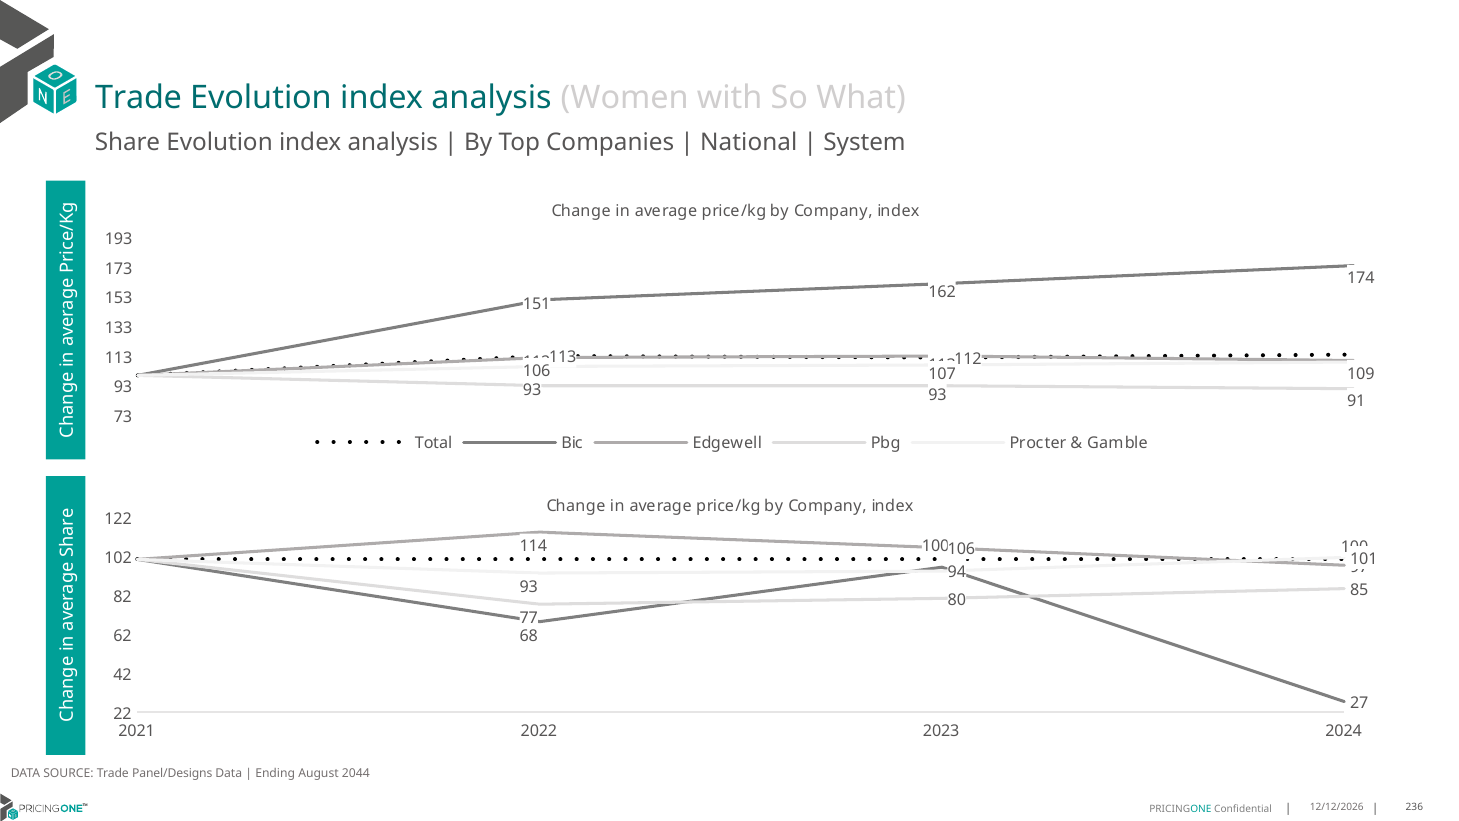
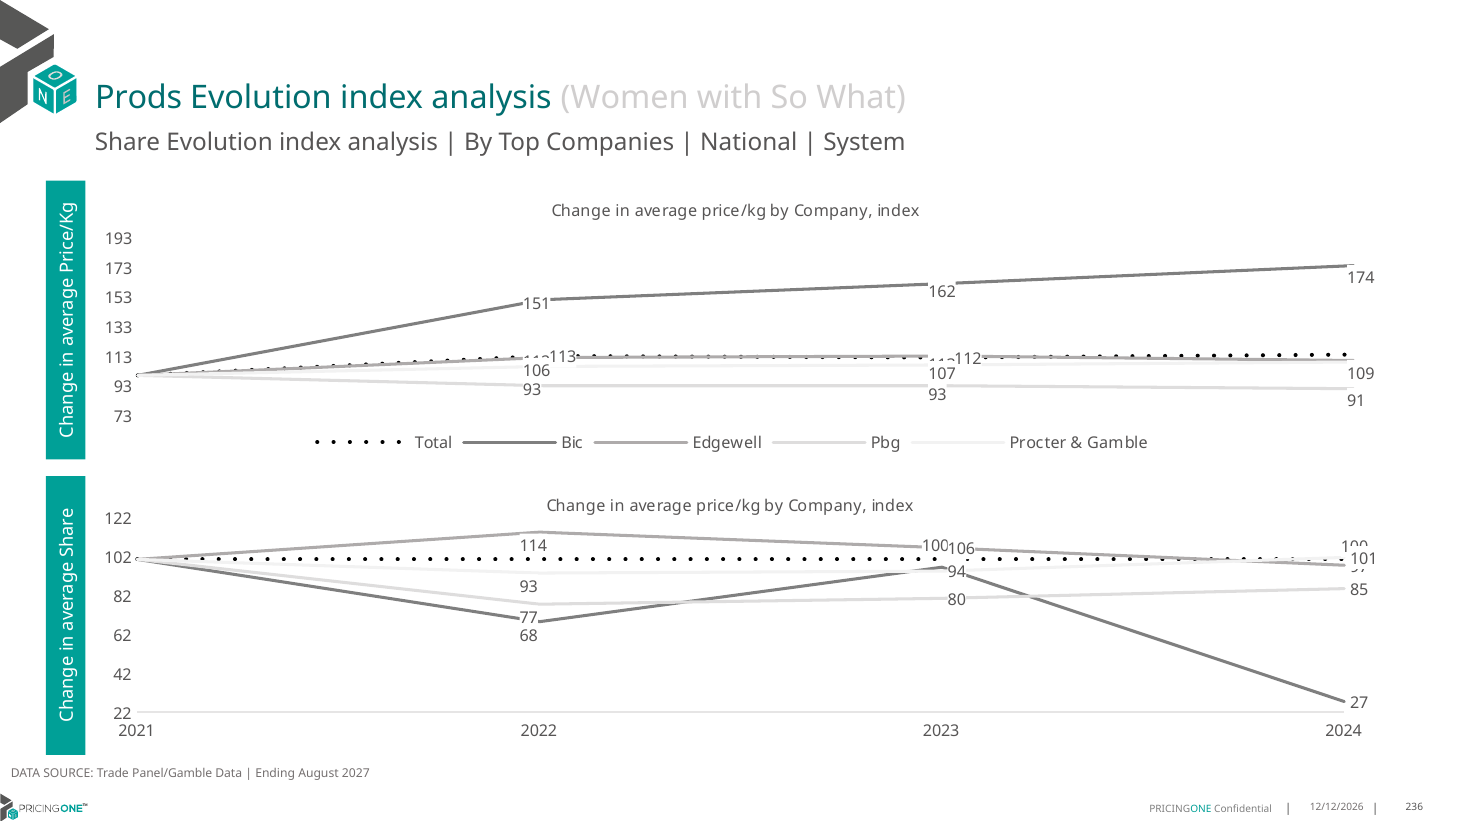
Trade at (139, 98): Trade -> Prods
Panel/Designs: Panel/Designs -> Panel/Gamble
2044: 2044 -> 2027
